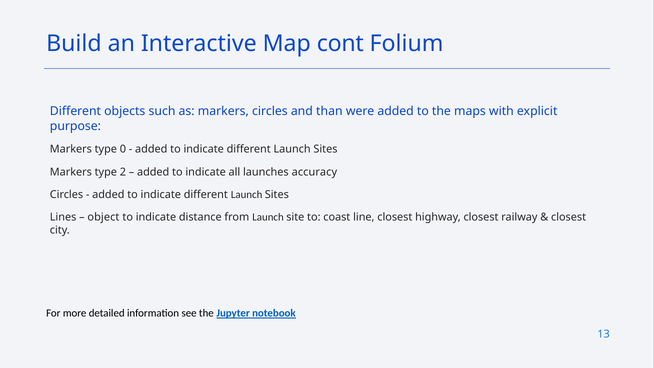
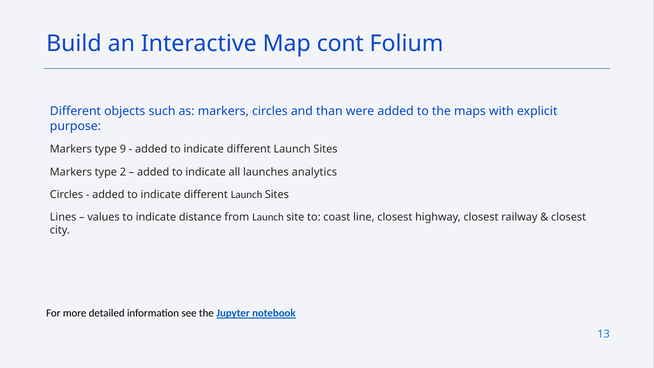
0: 0 -> 9
accuracy: accuracy -> analytics
object: object -> values
